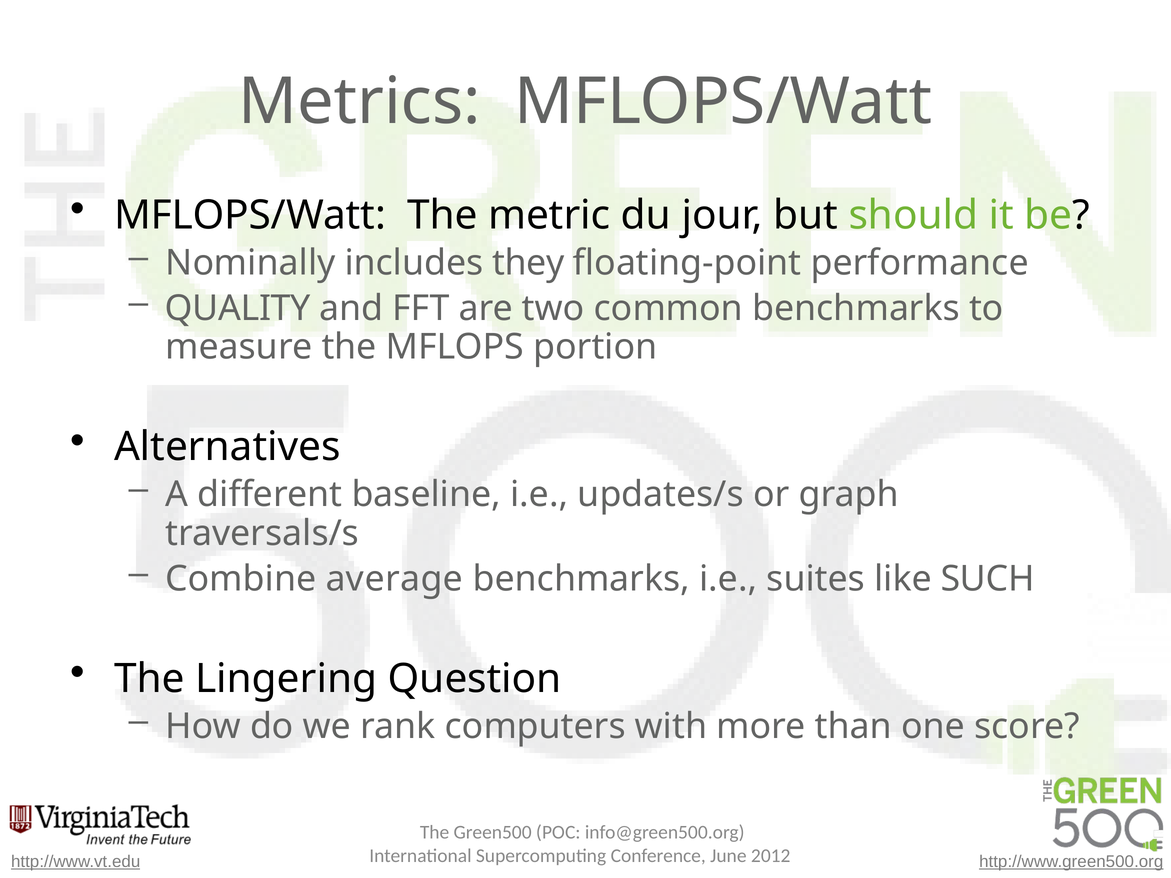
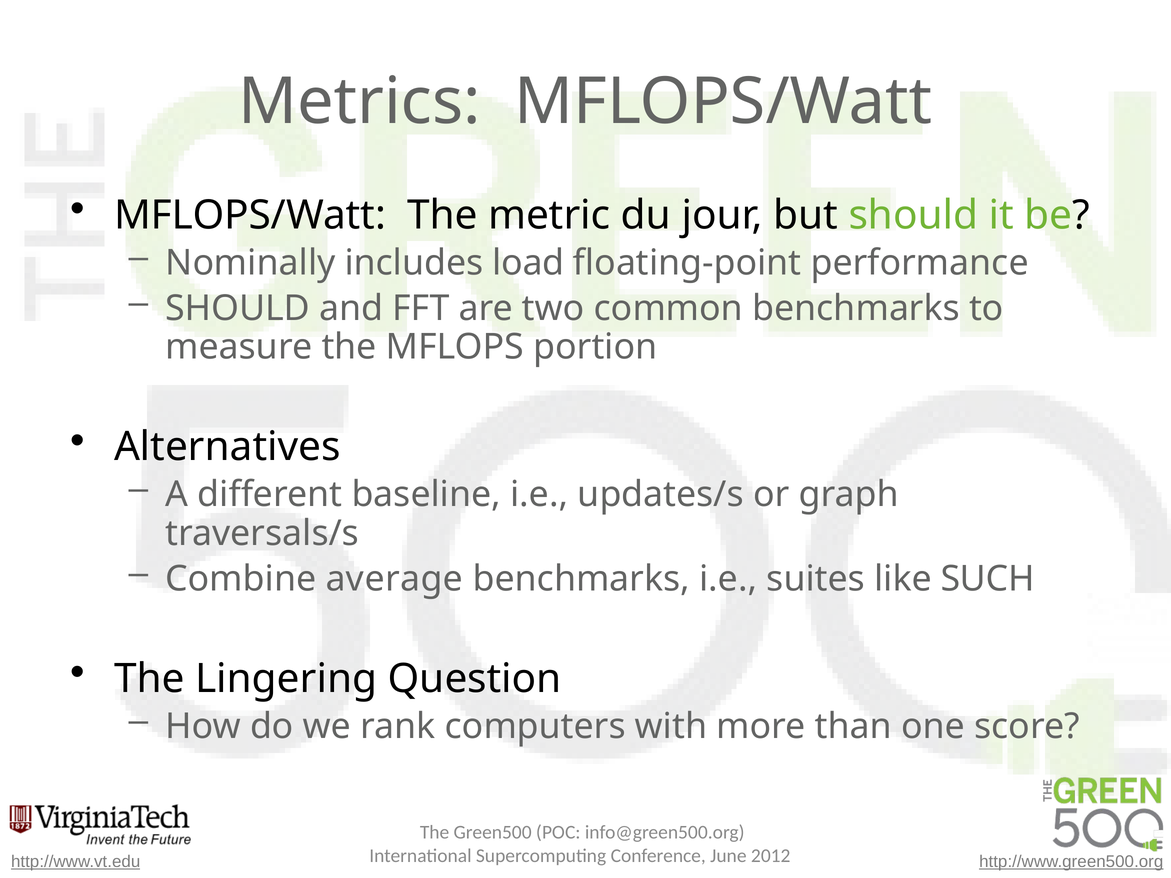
they: they -> load
QUALITY at (238, 308): QUALITY -> SHOULD
